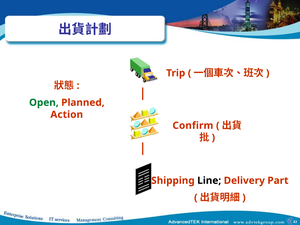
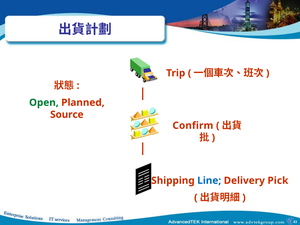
Action: Action -> Source
Line colour: black -> blue
Part: Part -> Pick
